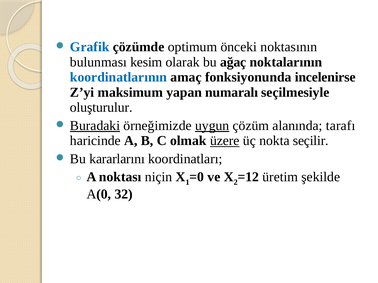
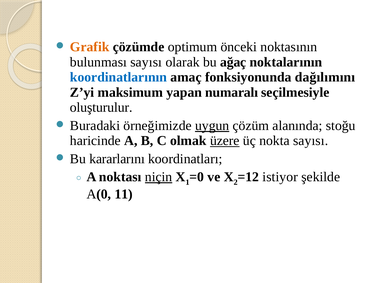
Grafik colour: blue -> orange
bulunması kesim: kesim -> sayısı
incelenirse: incelenirse -> dağılımını
Buradaki underline: present -> none
tarafı: tarafı -> stoğu
nokta seçilir: seçilir -> sayısı
niçin underline: none -> present
üretim: üretim -> istiyor
32: 32 -> 11
